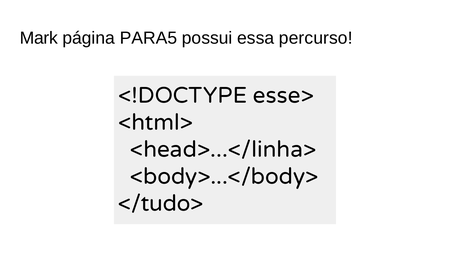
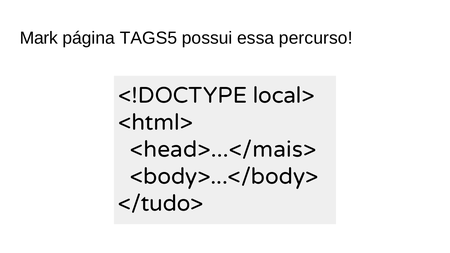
PARA5: PARA5 -> TAGS5
esse>: esse> -> local>
<head>...</linha>: <head>...</linha> -> <head>...</mais>
